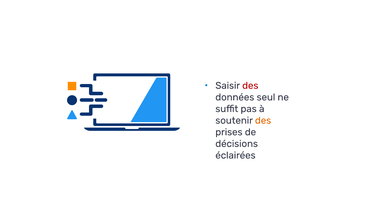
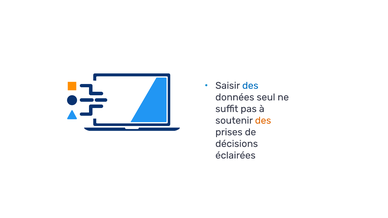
des at (250, 86) colour: red -> blue
